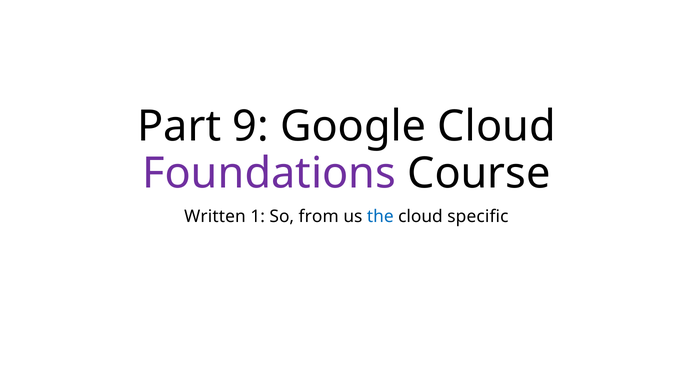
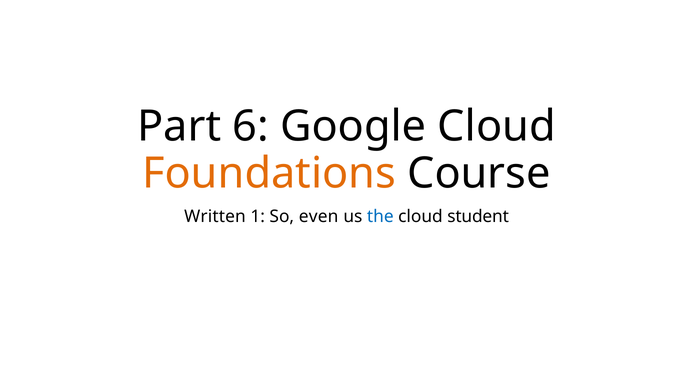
9: 9 -> 6
Foundations colour: purple -> orange
from: from -> even
specific: specific -> student
